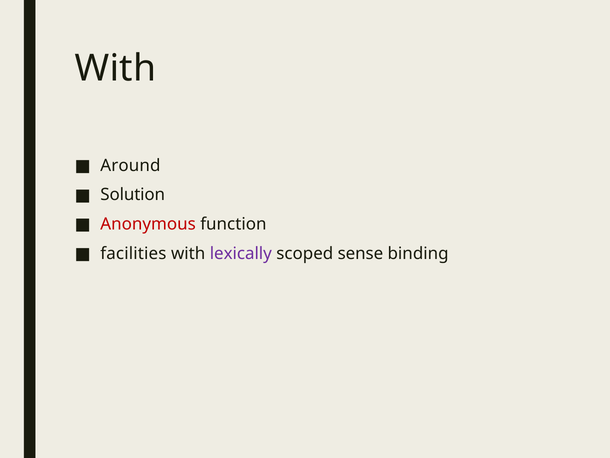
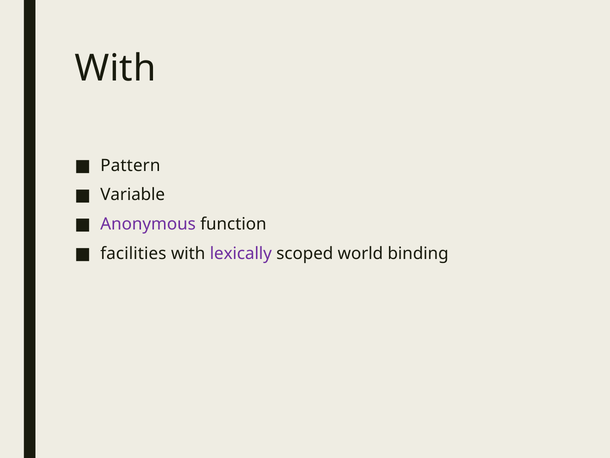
Around: Around -> Pattern
Solution: Solution -> Variable
Anonymous colour: red -> purple
sense: sense -> world
